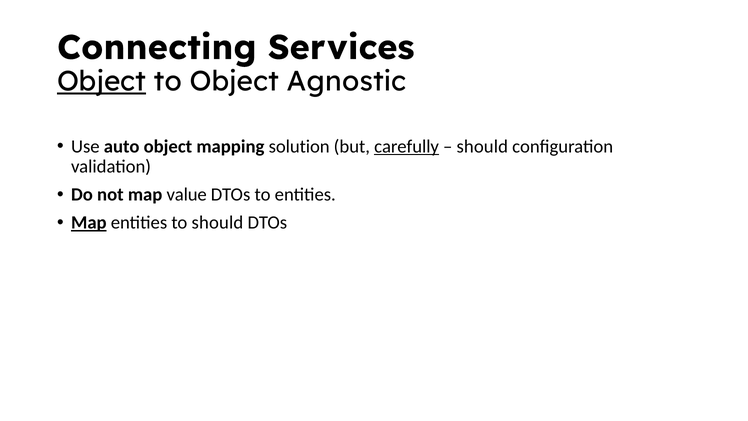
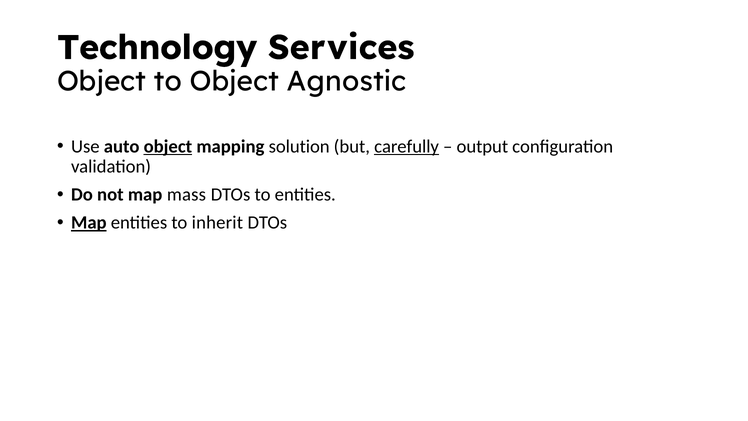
Connecting: Connecting -> Technology
Object at (102, 81) underline: present -> none
object at (168, 146) underline: none -> present
should at (482, 146): should -> output
value: value -> mass
to should: should -> inherit
